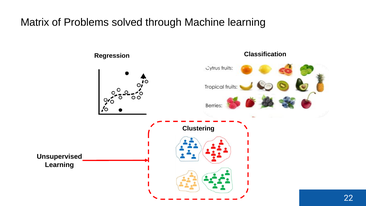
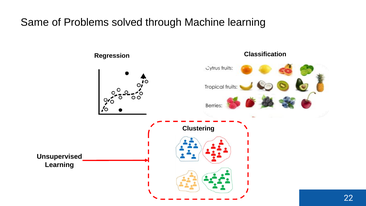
Matrix: Matrix -> Same
